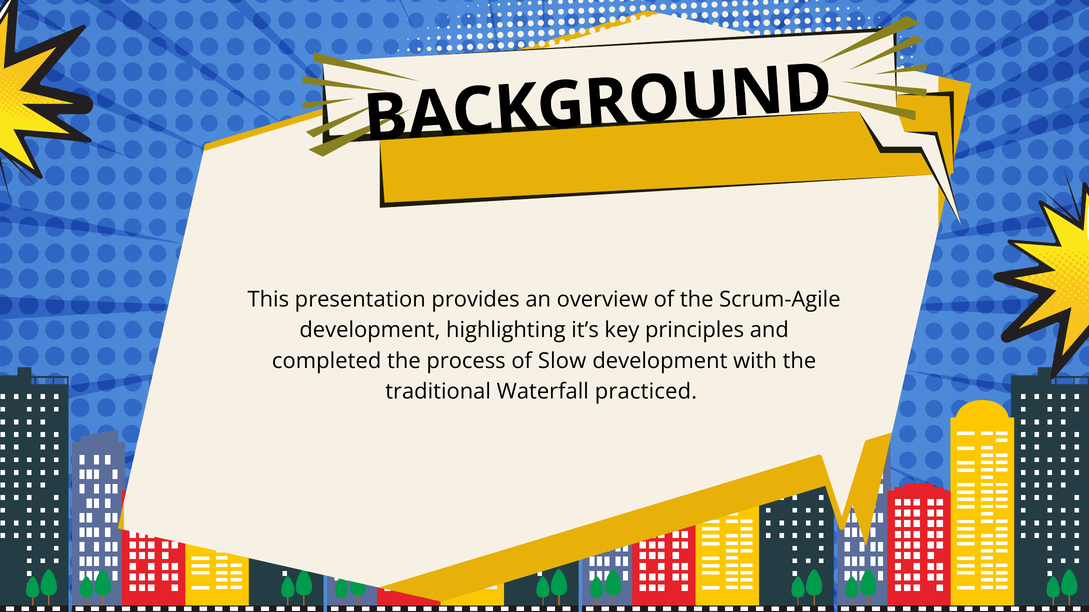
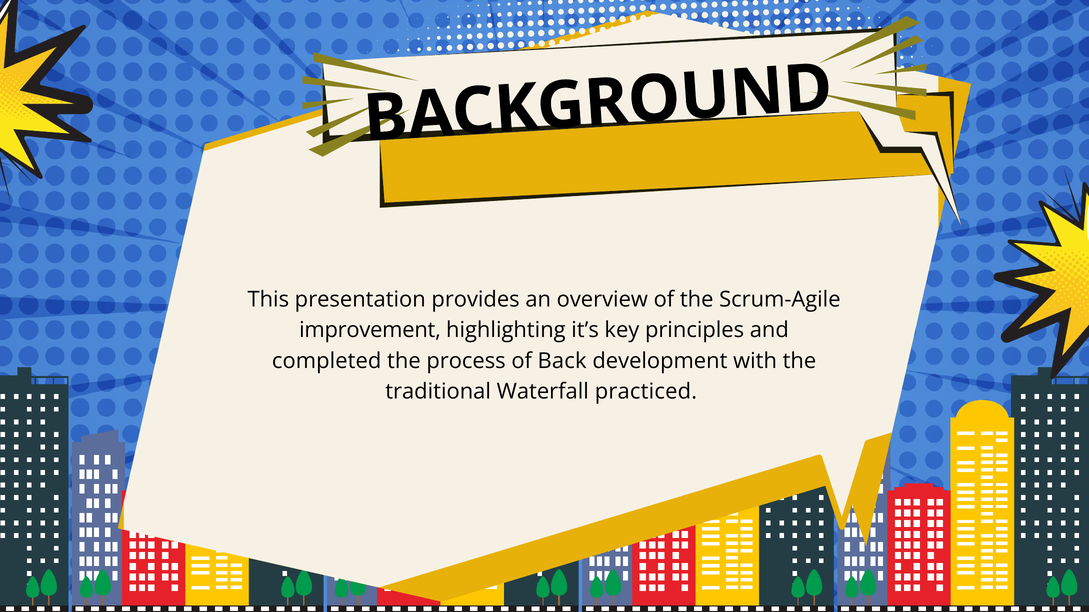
development at (370, 331): development -> improvement
Slow: Slow -> Back
